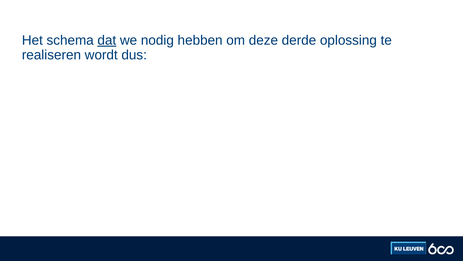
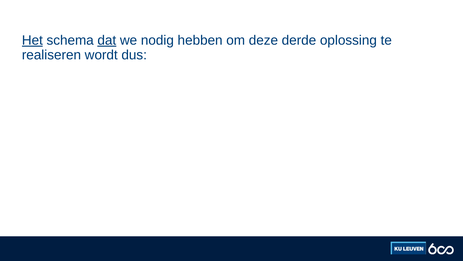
Het underline: none -> present
